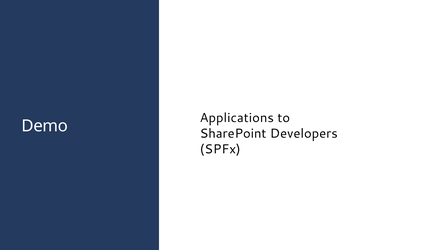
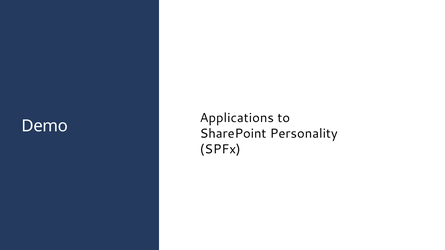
Developers: Developers -> Personality
